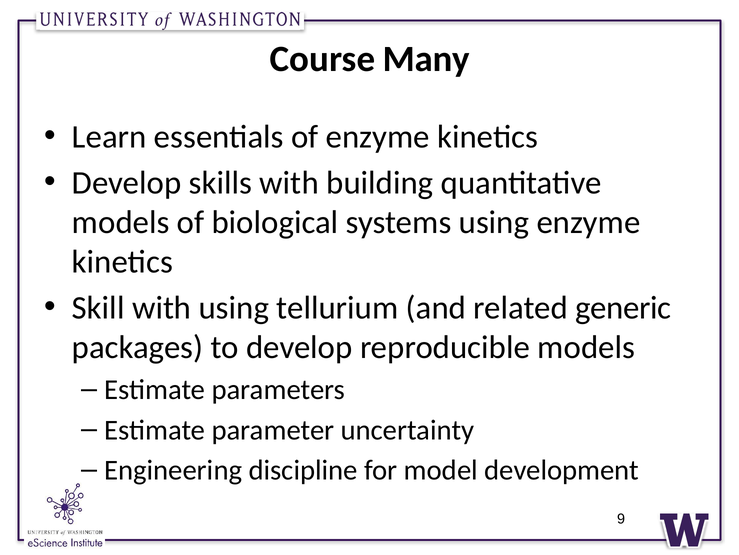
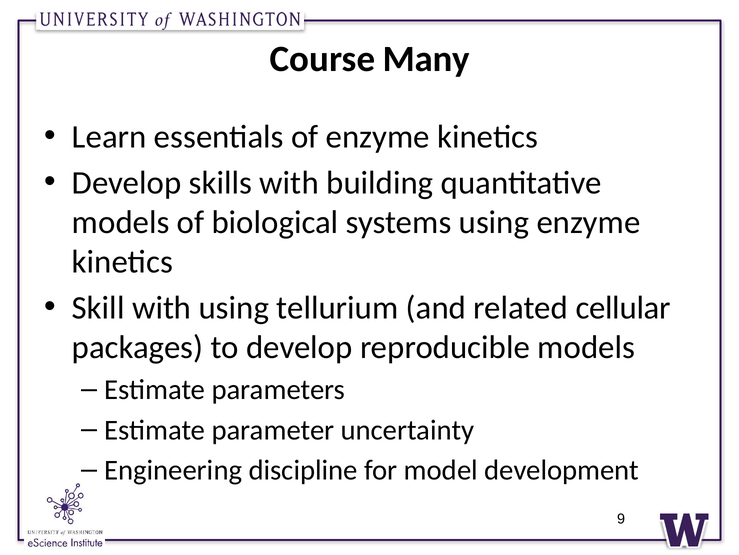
generic: generic -> cellular
